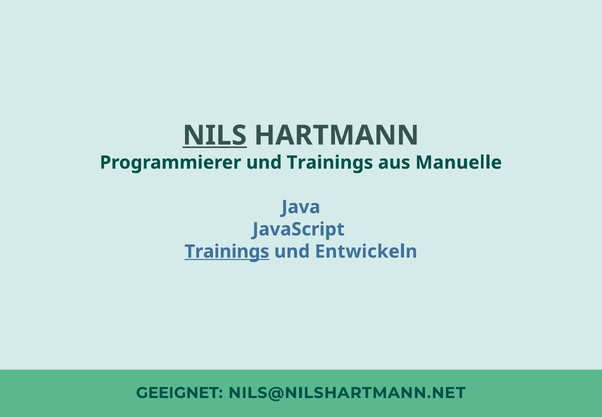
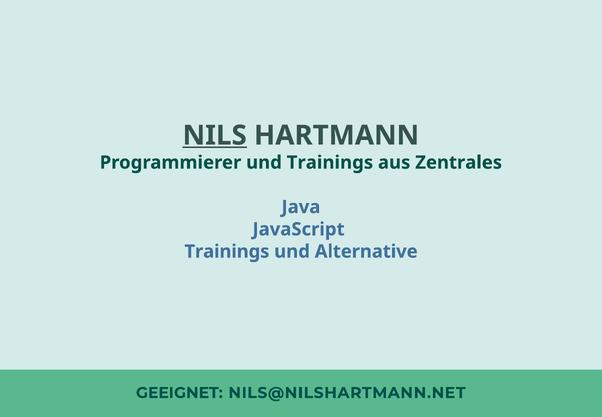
Manuelle: Manuelle -> Zentrales
Trainings at (227, 251) underline: present -> none
Entwickeln: Entwickeln -> Alternative
